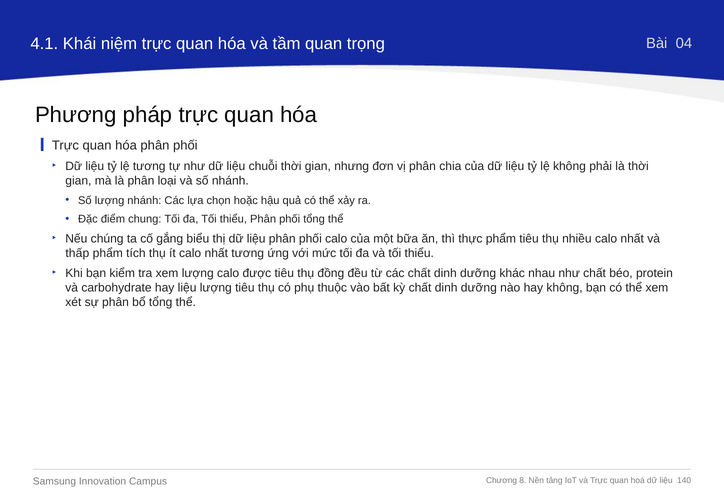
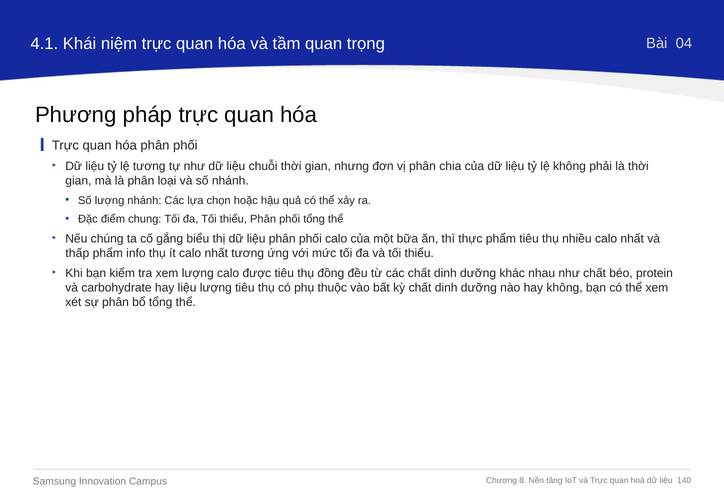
tích: tích -> info
